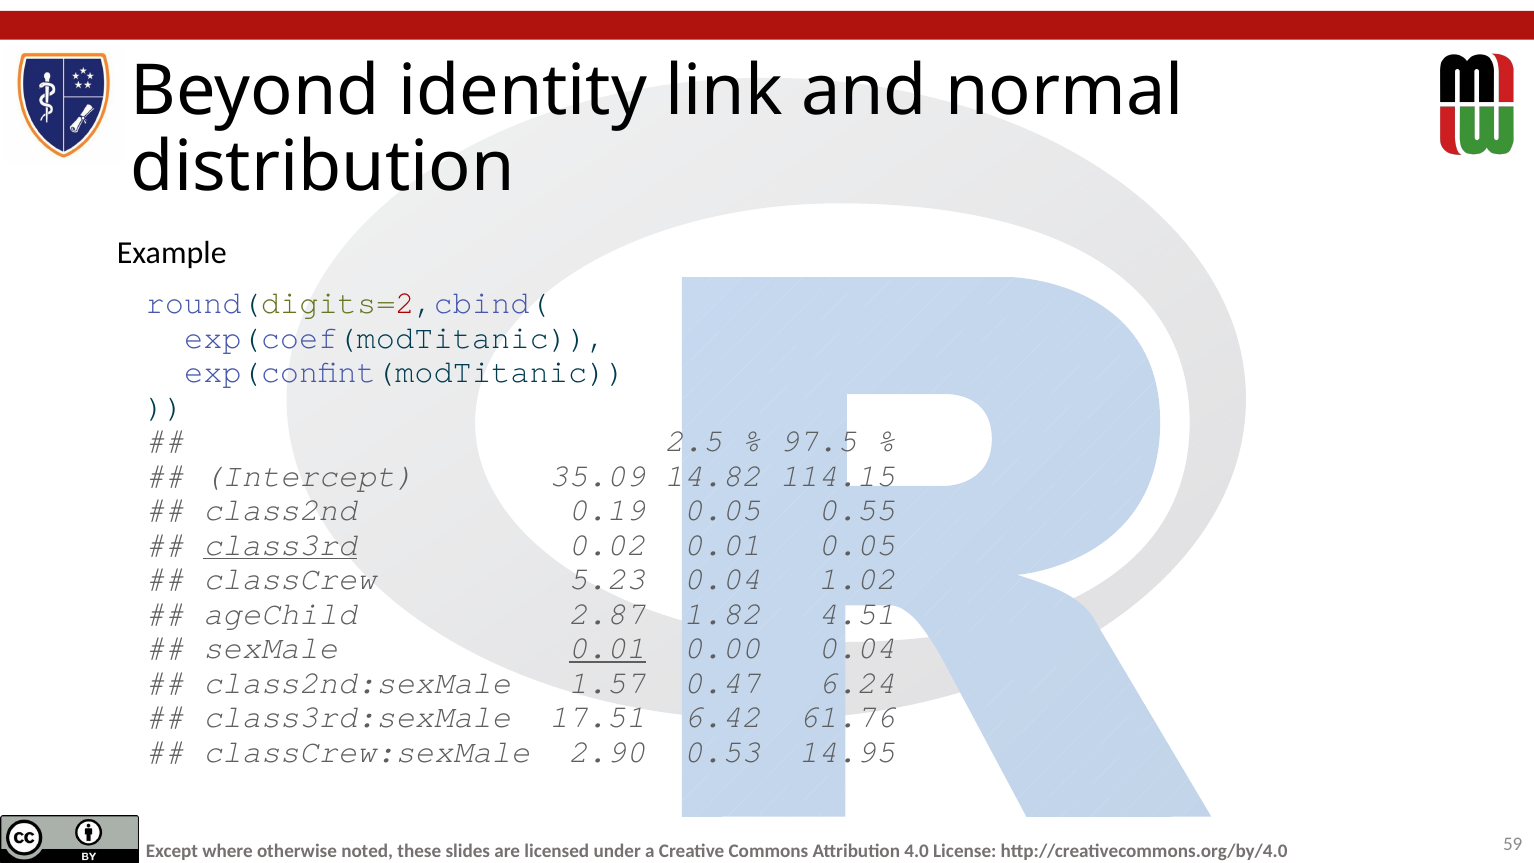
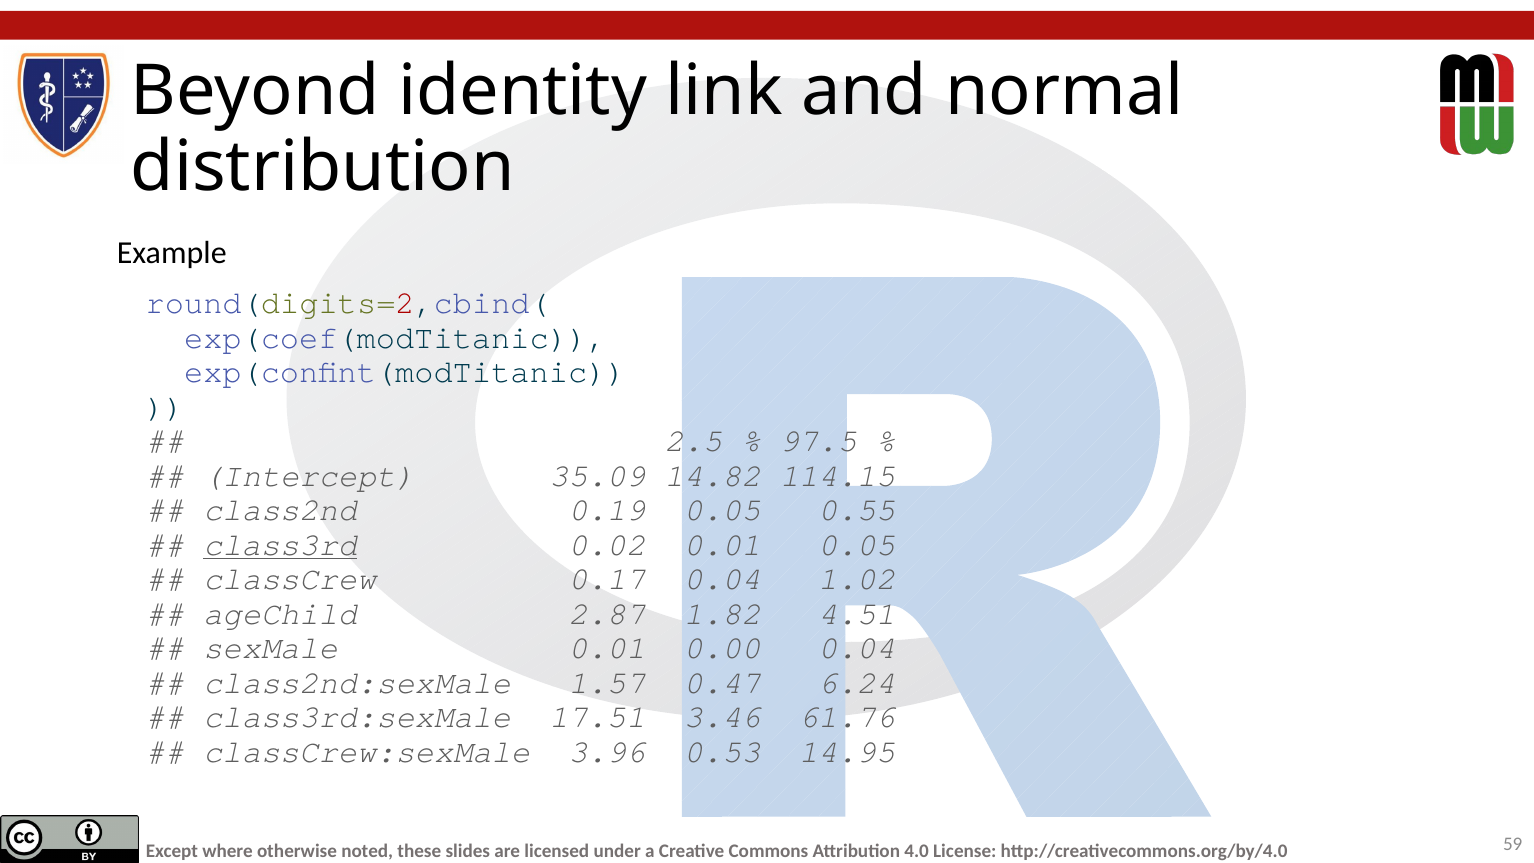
5.23: 5.23 -> 0.17
0.01 at (607, 648) underline: present -> none
6.42: 6.42 -> 3.46
2.90: 2.90 -> 3.96
